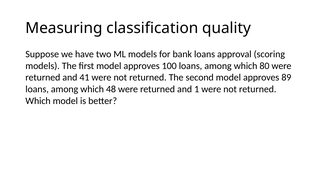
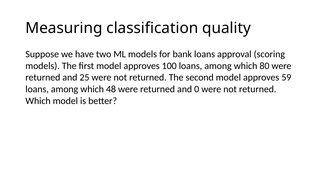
41: 41 -> 25
89: 89 -> 59
1: 1 -> 0
